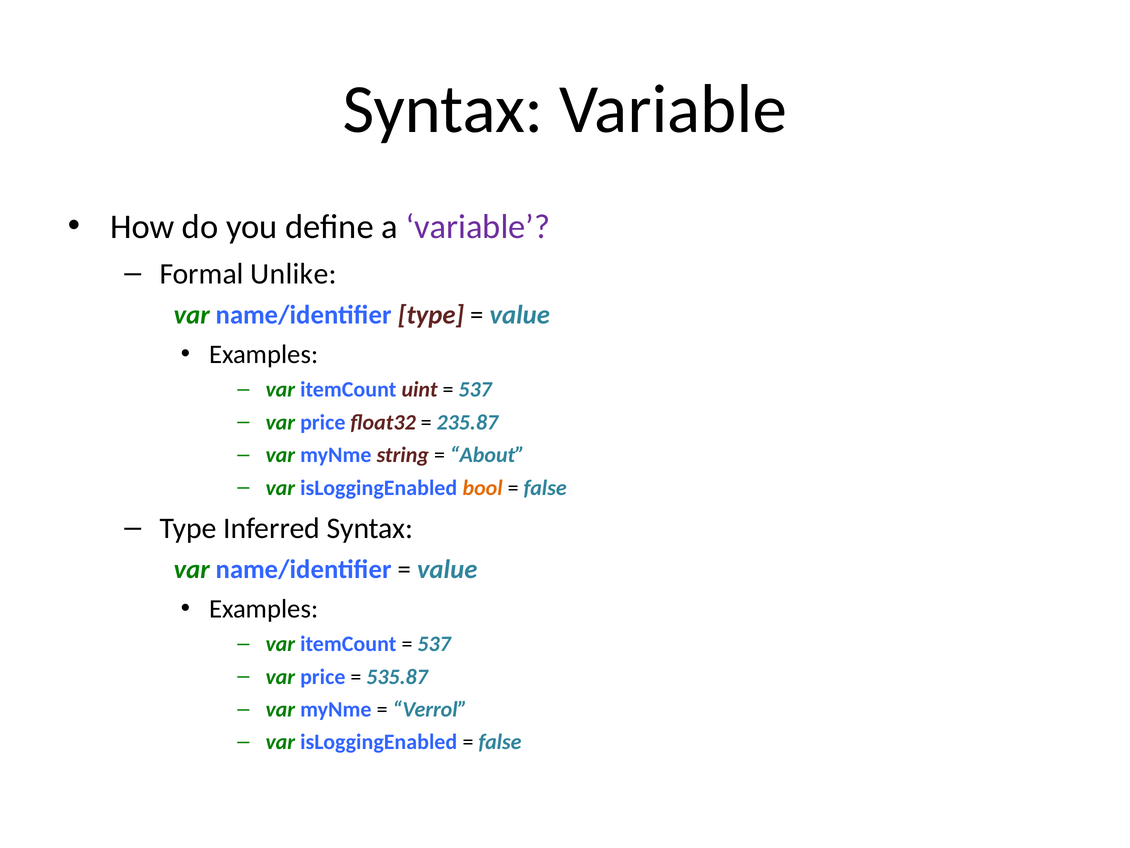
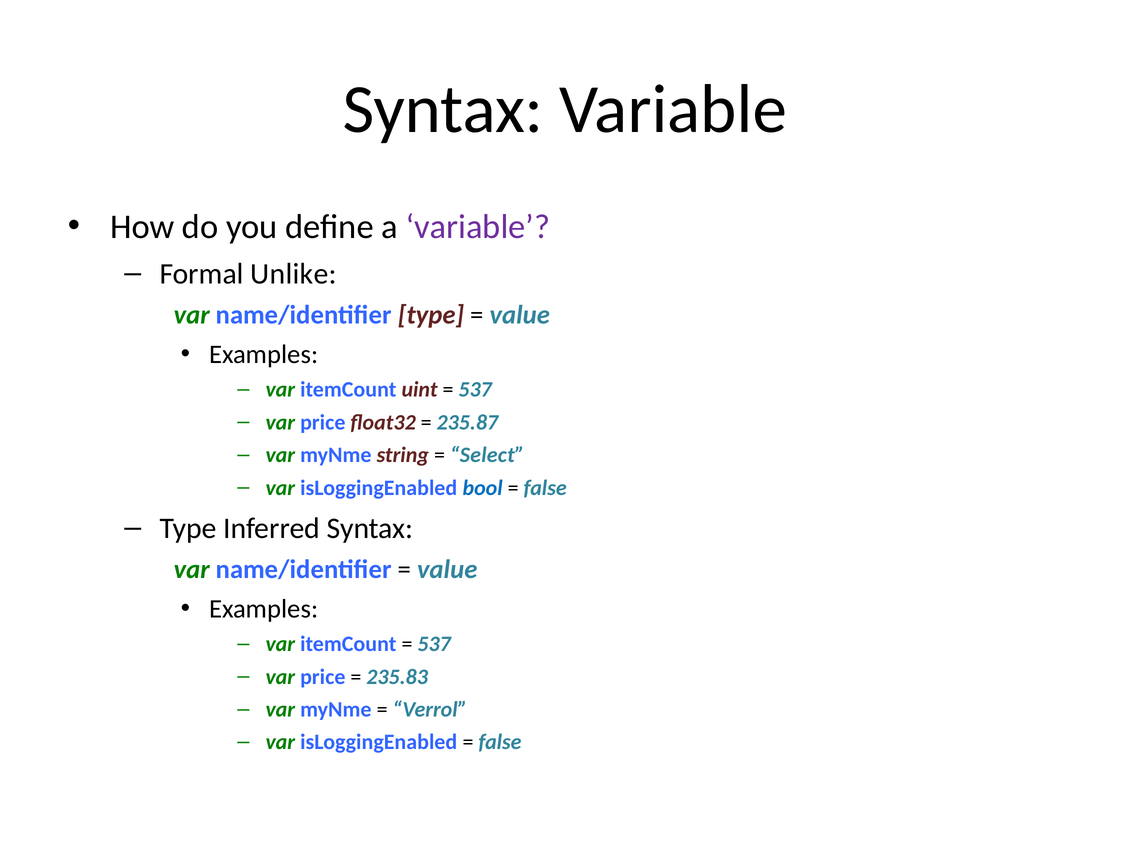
About: About -> Select
bool colour: orange -> blue
535.87: 535.87 -> 235.83
